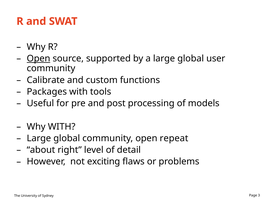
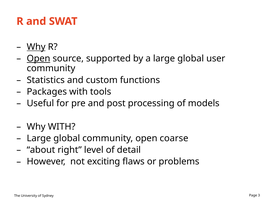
Why at (36, 47) underline: none -> present
Calibrate: Calibrate -> Statistics
repeat: repeat -> coarse
